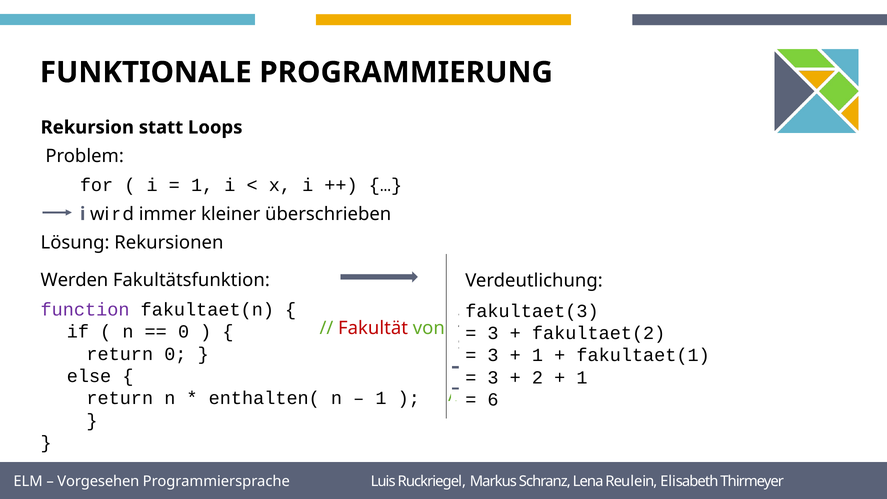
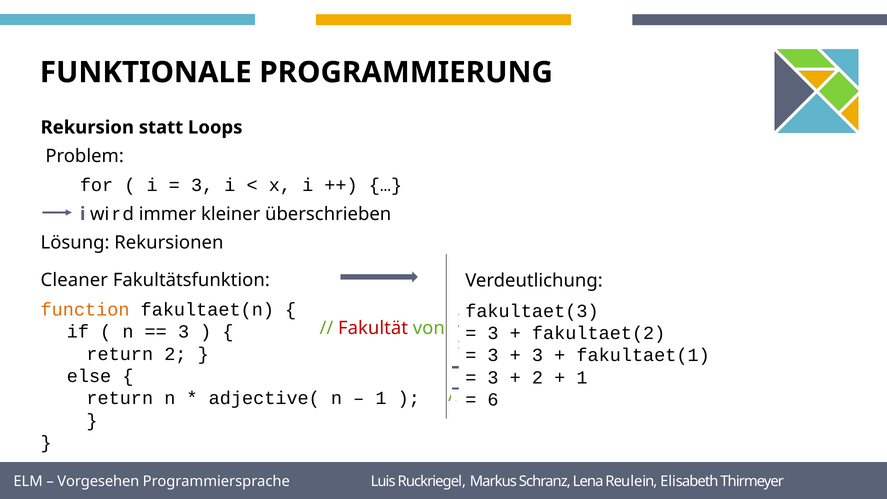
1 at (202, 185): 1 -> 3
Werden: Werden -> Cleaner
function colour: purple -> orange
0 at (184, 332): 0 -> 3
return 0: 0 -> 2
1 at (538, 355): 1 -> 3
enthalten(: enthalten( -> adjective(
